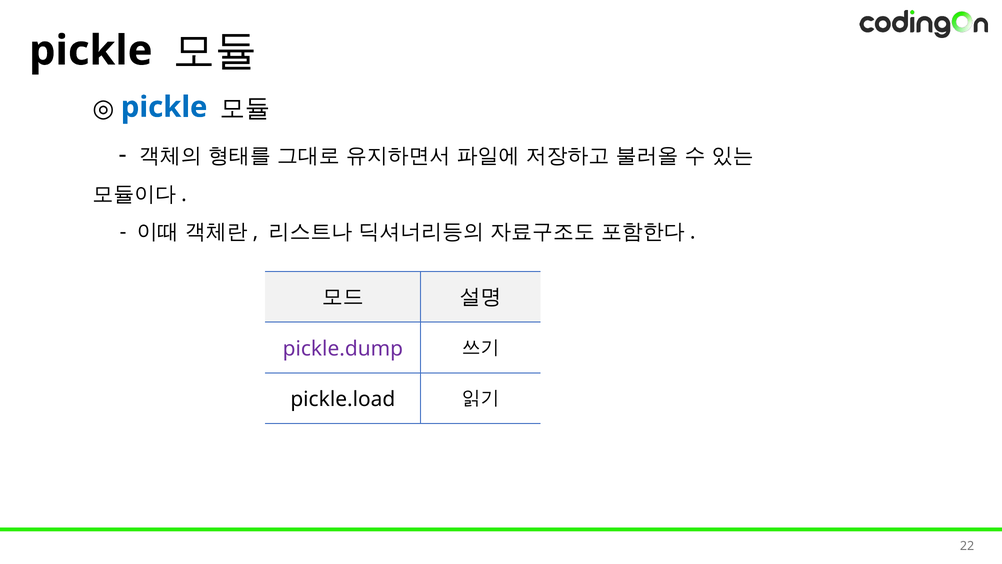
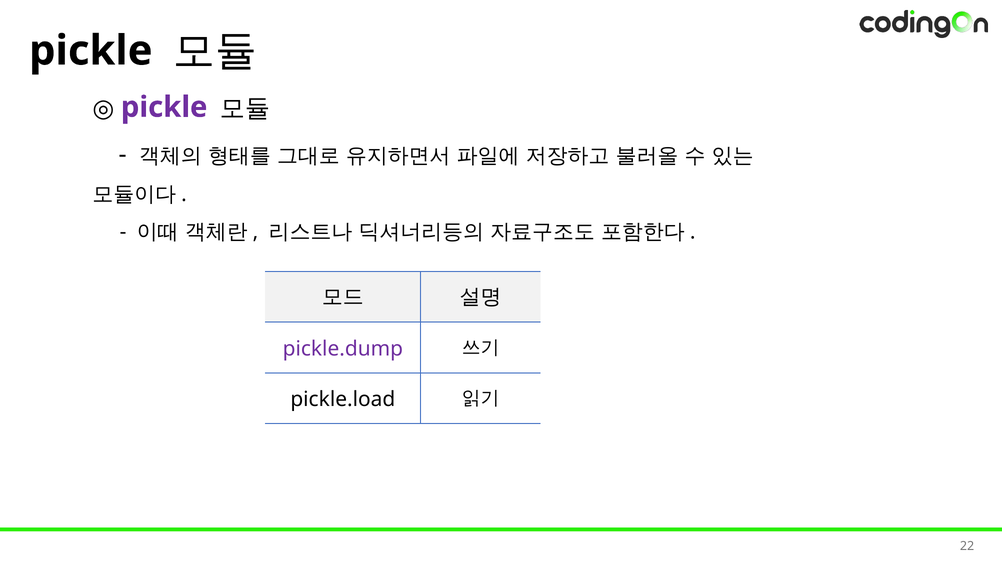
pickle at (164, 107) colour: blue -> purple
